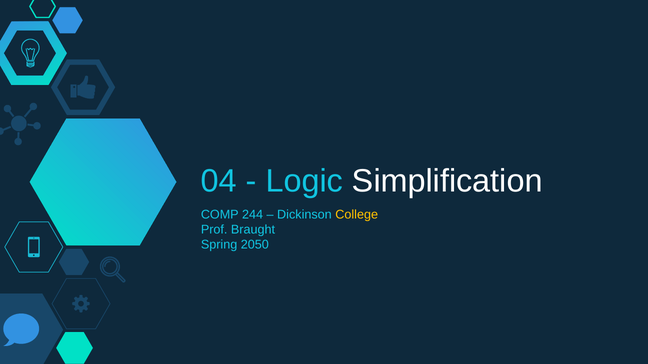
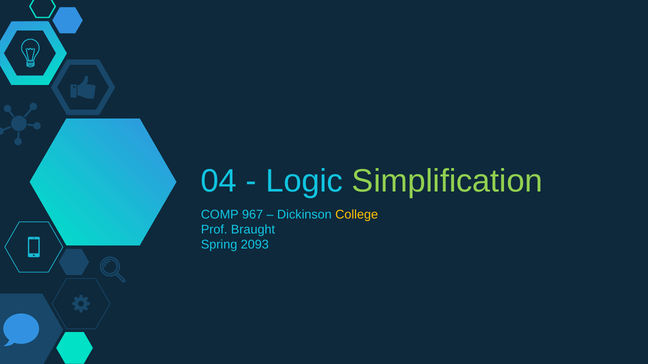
Simplification colour: white -> light green
244: 244 -> 967
2050: 2050 -> 2093
